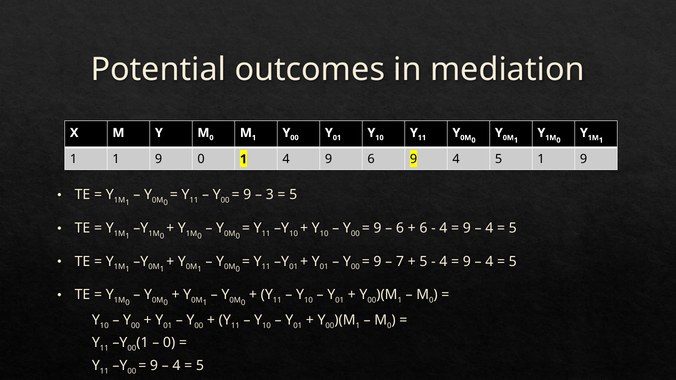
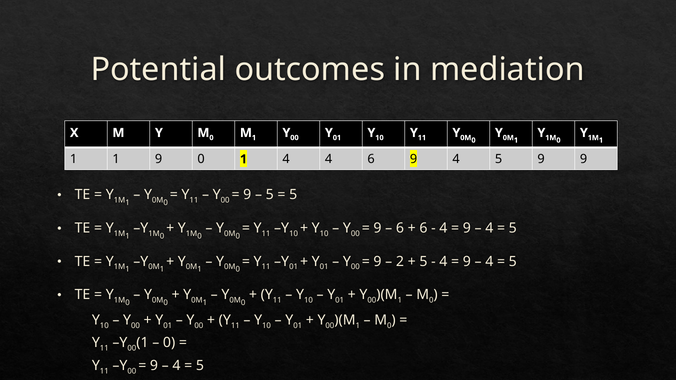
4 9: 9 -> 4
5 1: 1 -> 9
3 at (270, 195): 3 -> 5
7: 7 -> 2
